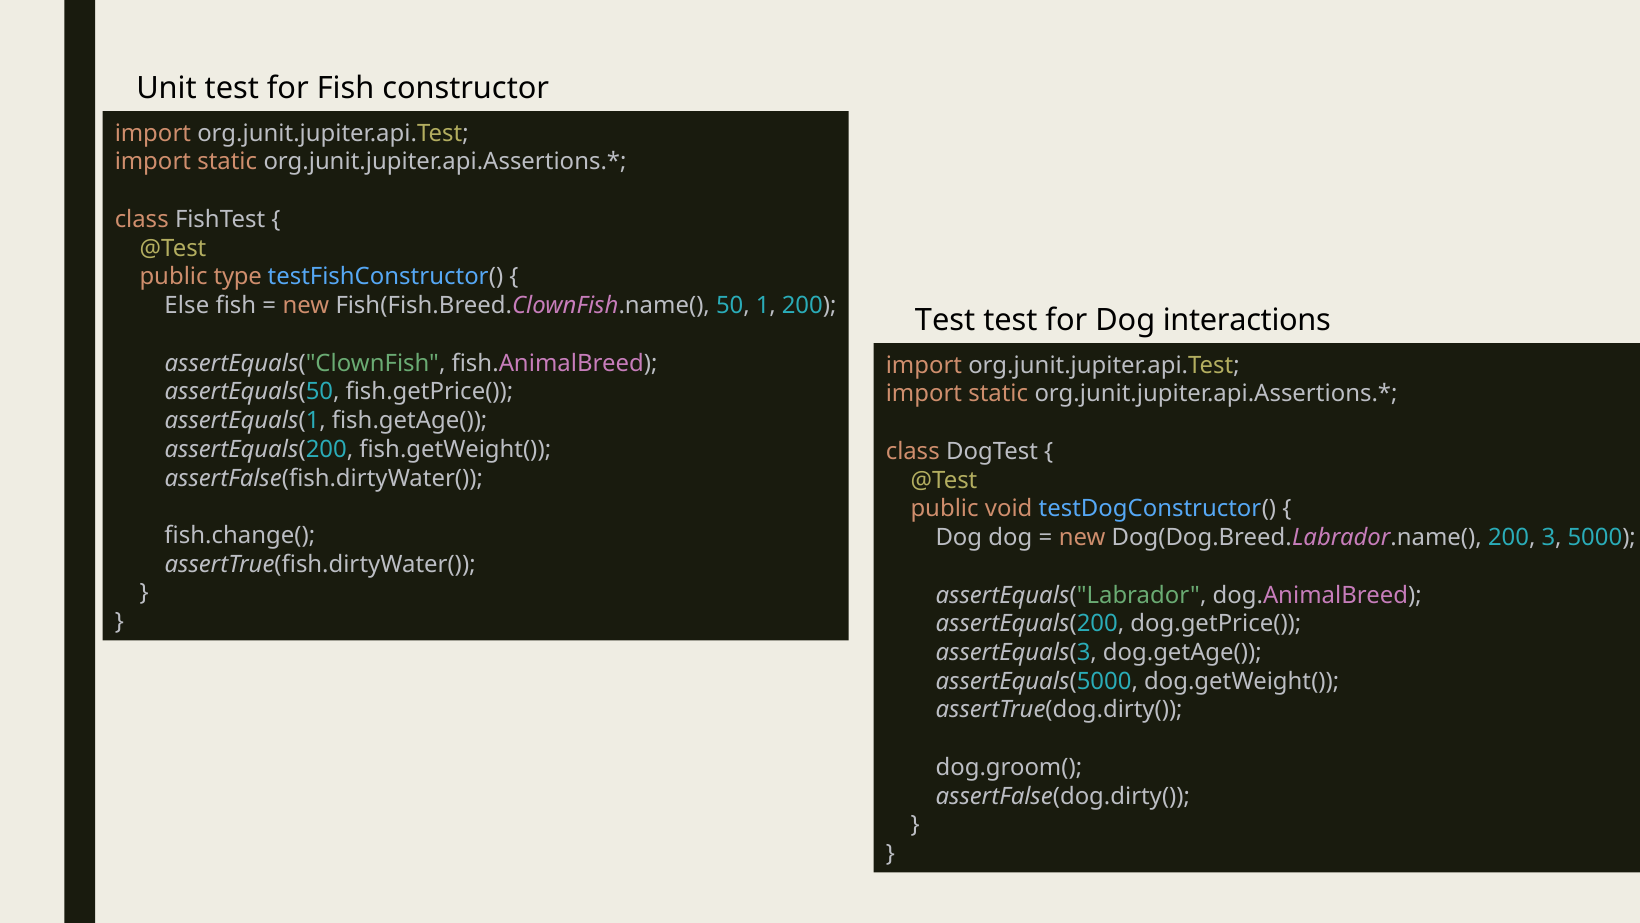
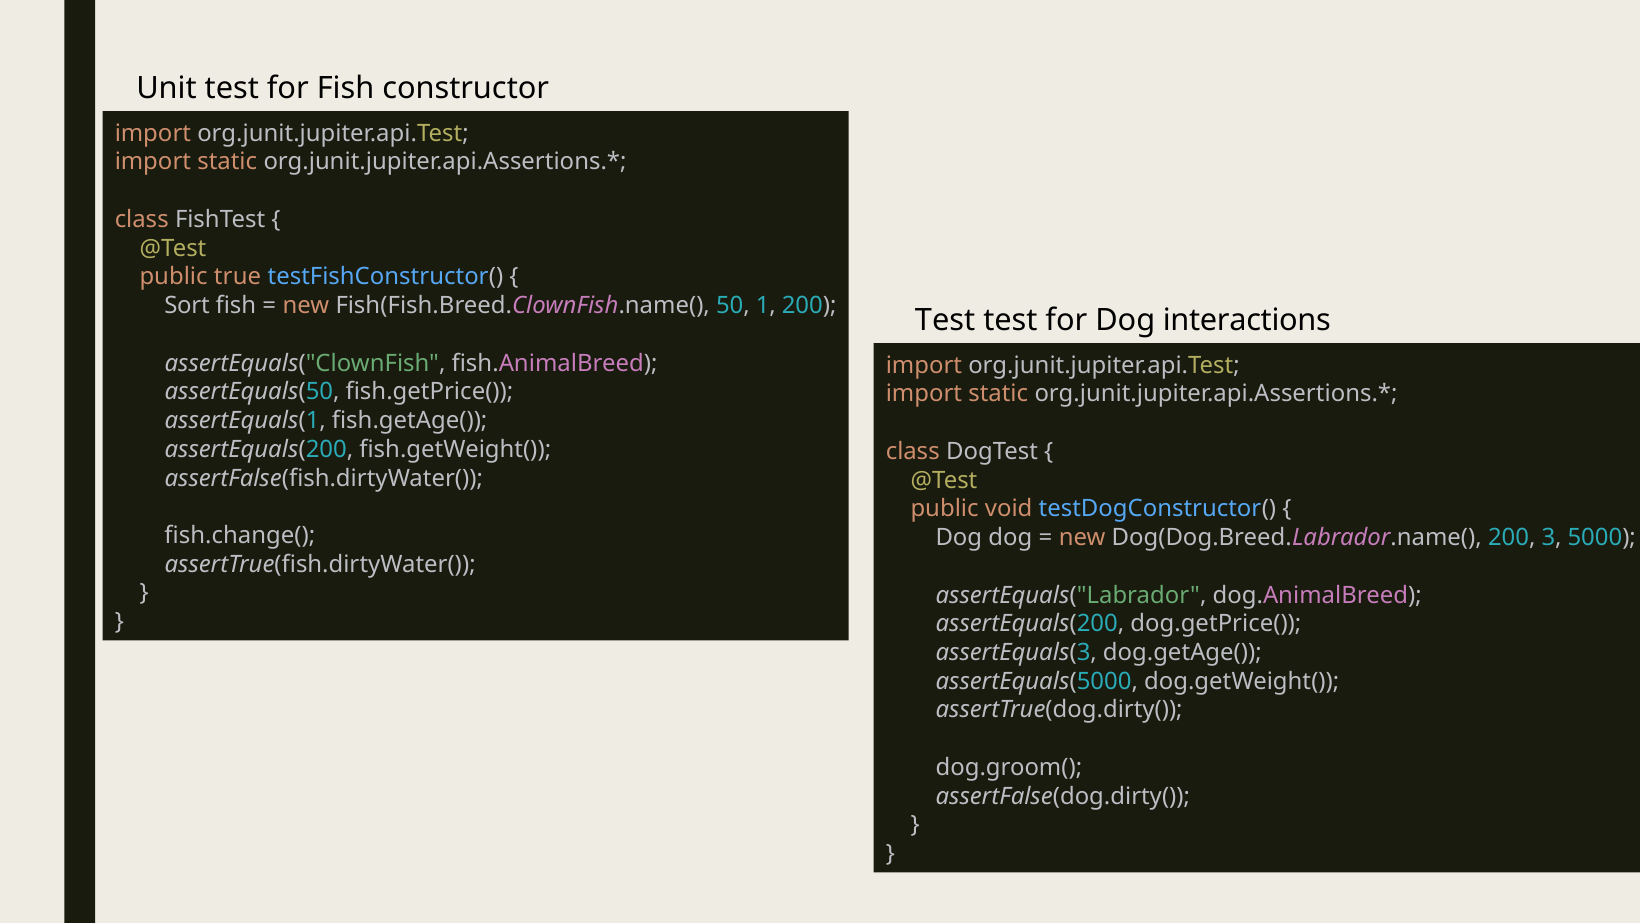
type: type -> true
Else: Else -> Sort
